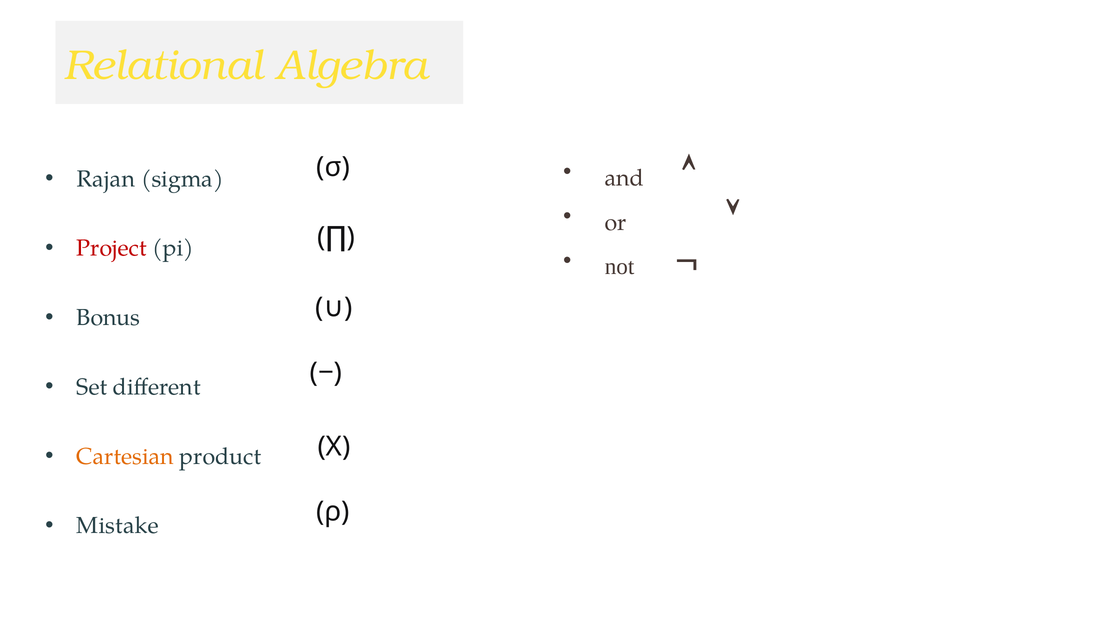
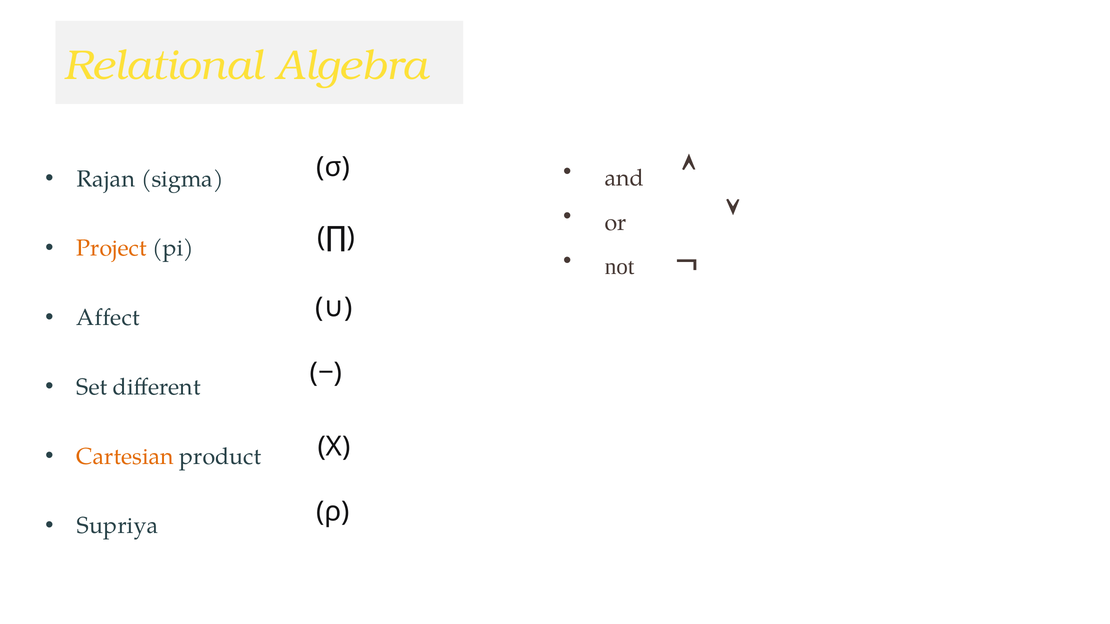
Project colour: red -> orange
Bonus: Bonus -> Affect
Mistake: Mistake -> Supriya
